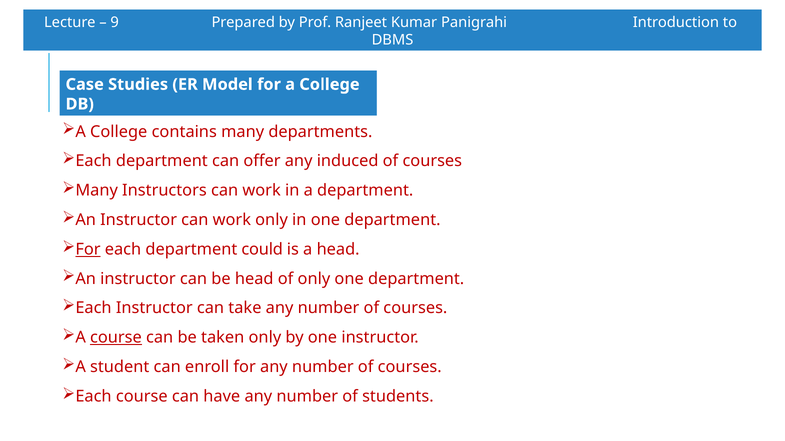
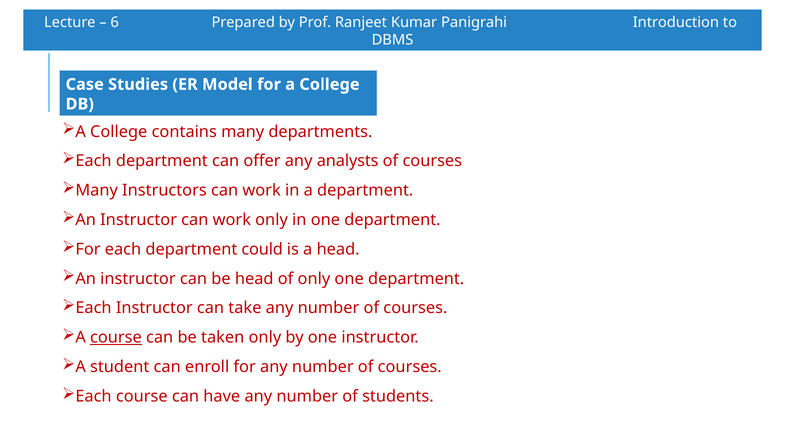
9: 9 -> 6
induced: induced -> analysts
For at (88, 250) underline: present -> none
